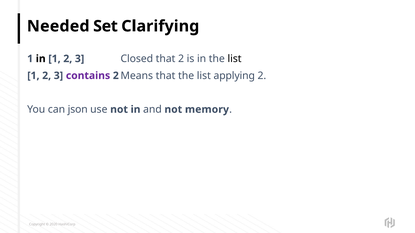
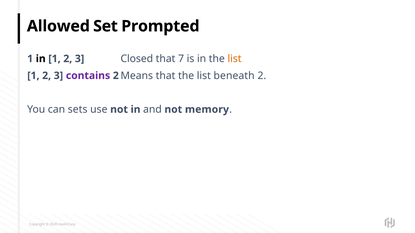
Needed: Needed -> Allowed
Clarifying: Clarifying -> Prompted
that 2: 2 -> 7
list at (235, 59) colour: black -> orange
applying: applying -> beneath
json: json -> sets
